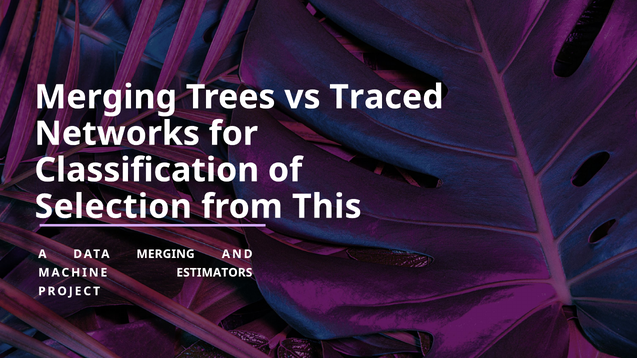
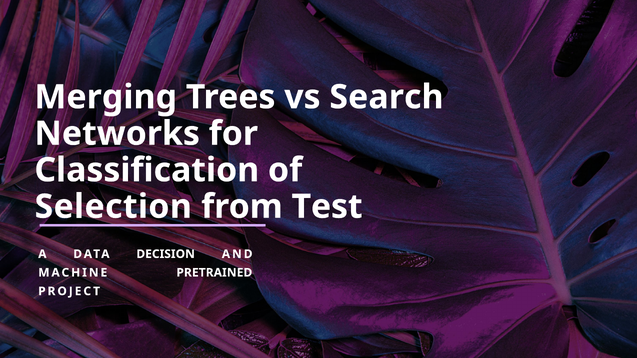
Traced: Traced -> Search
This: This -> Test
DATA MERGING: MERGING -> DECISION
ESTIMATORS: ESTIMATORS -> PRETRAINED
